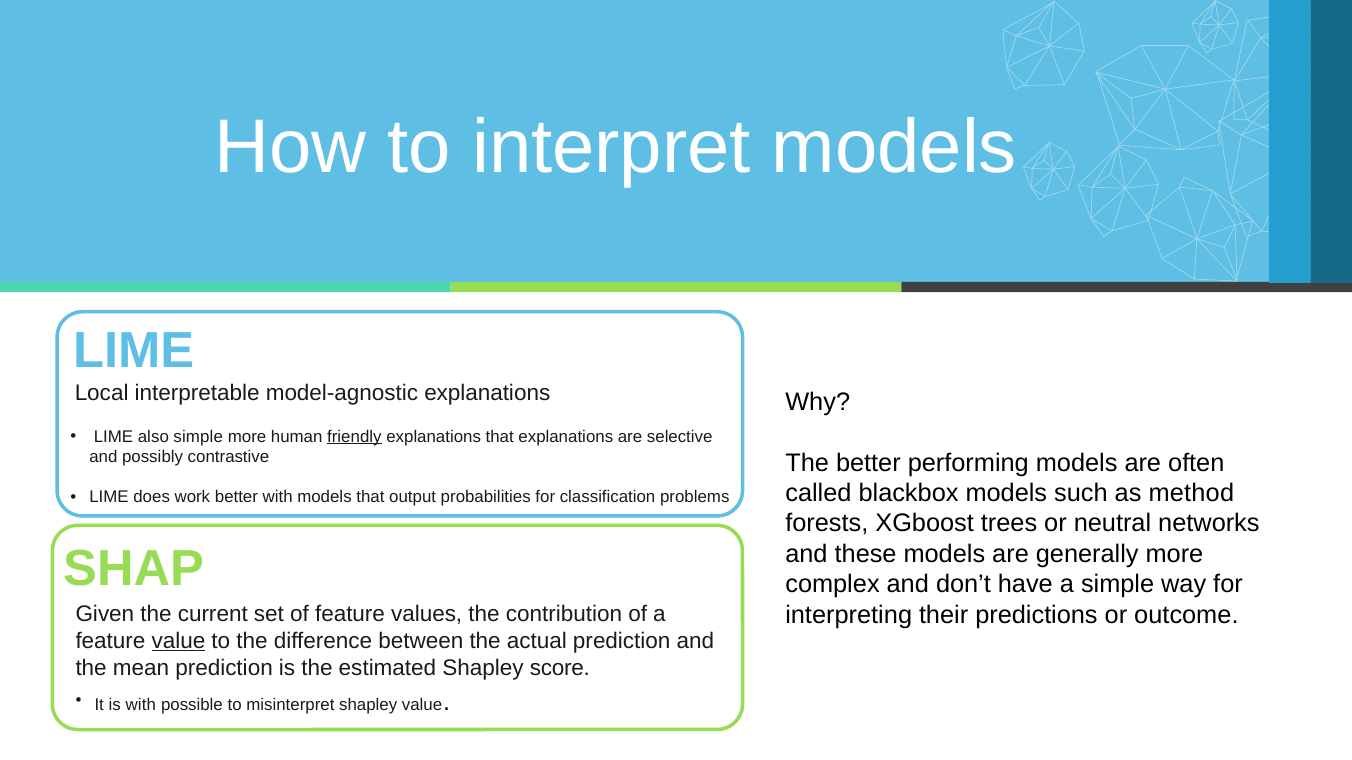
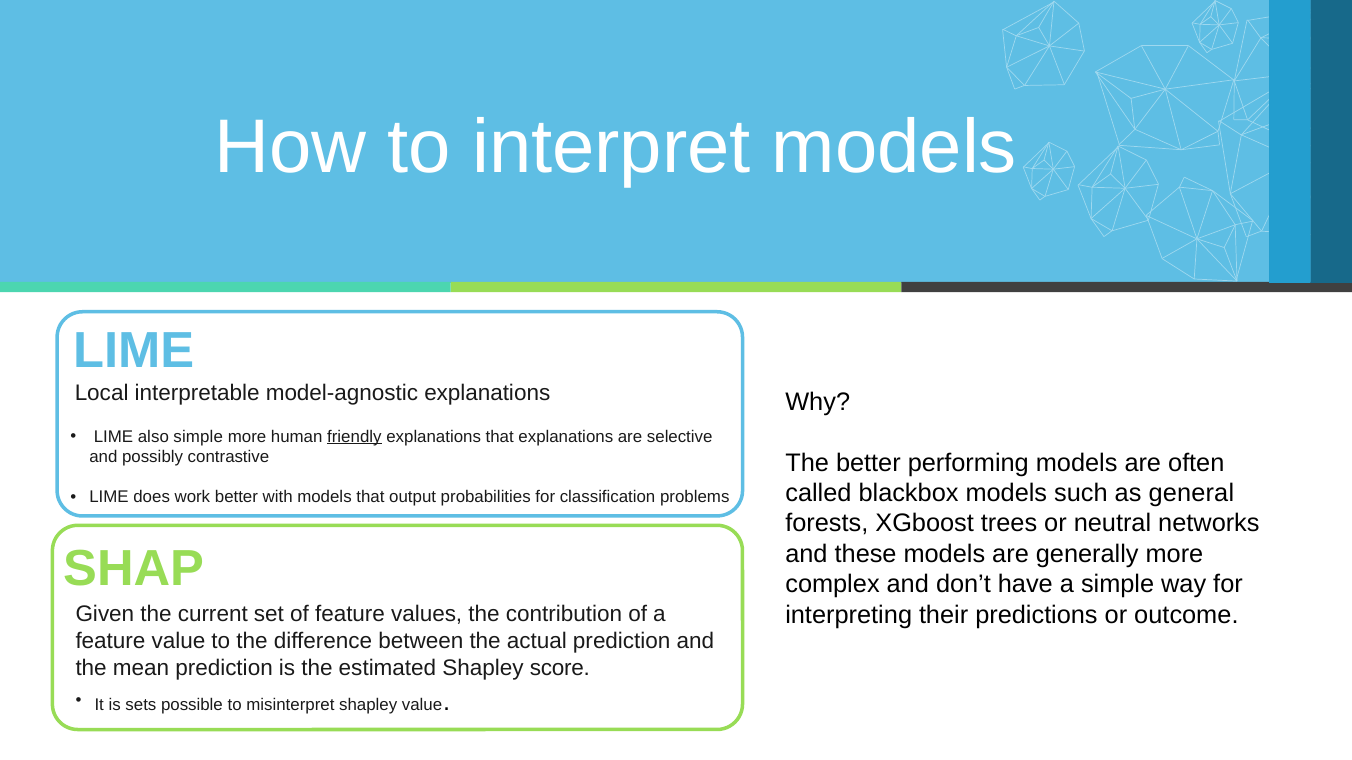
method: method -> general
value at (179, 641) underline: present -> none
is with: with -> sets
